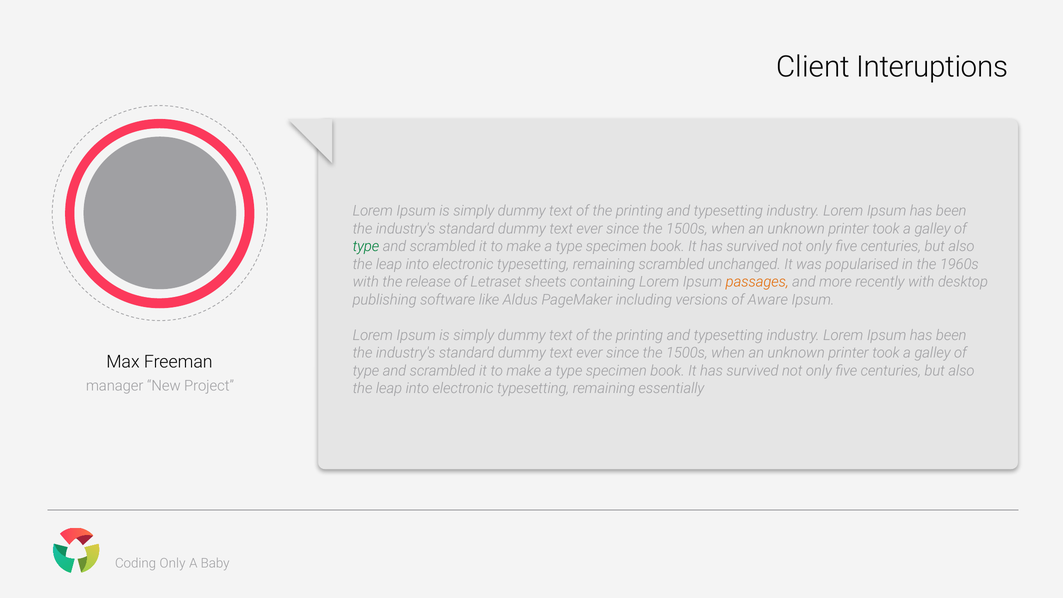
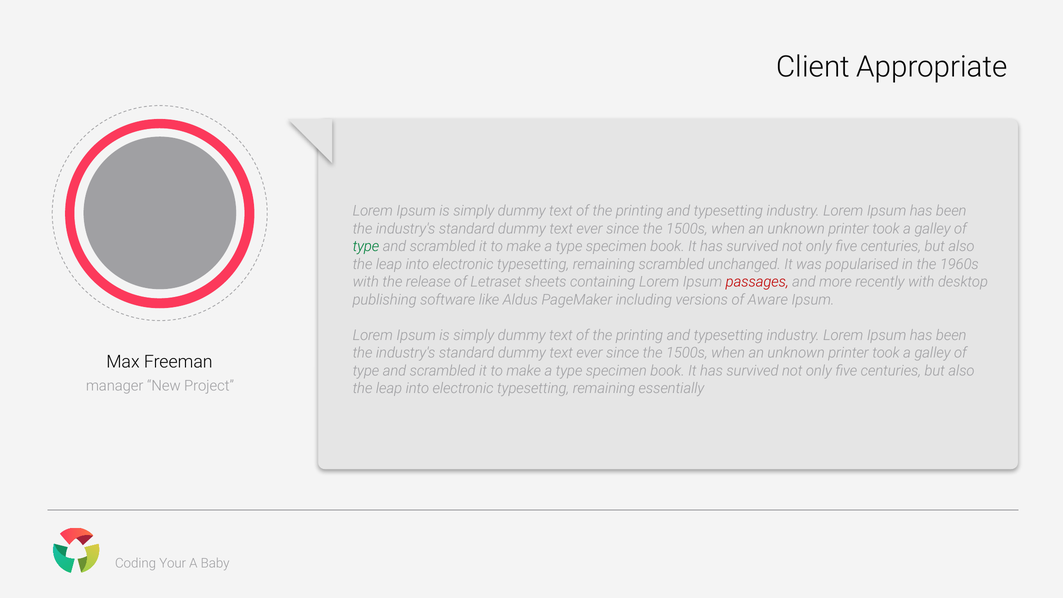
Interuptions: Interuptions -> Appropriate
passages colour: orange -> red
Only at (173, 563): Only -> Your
